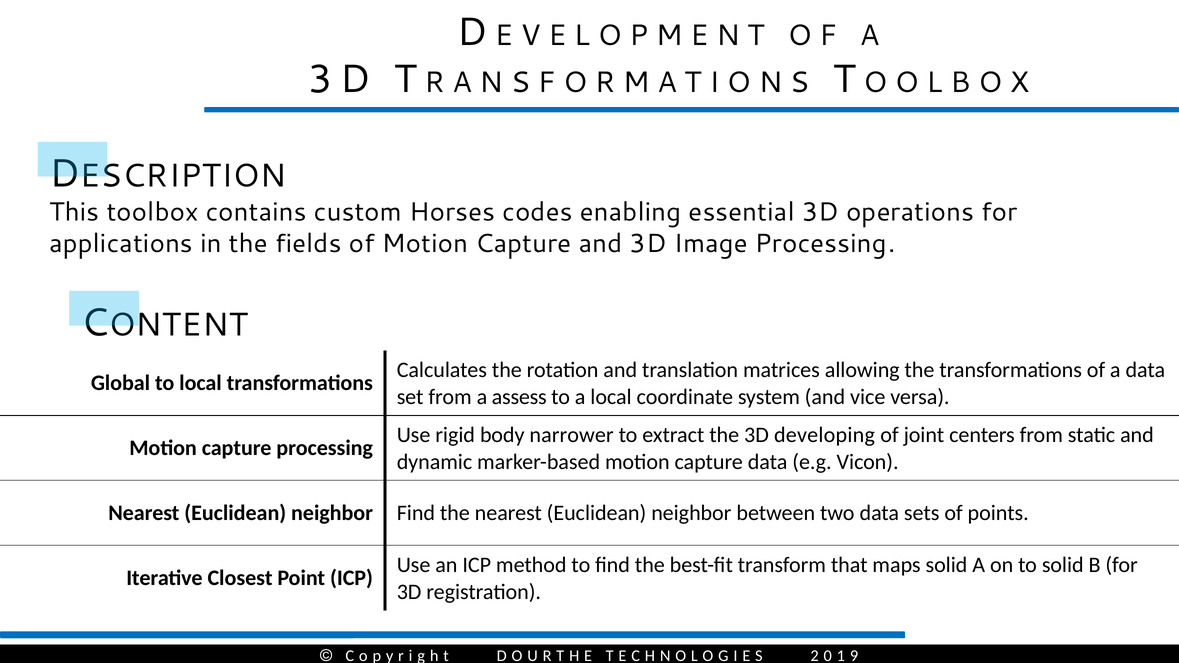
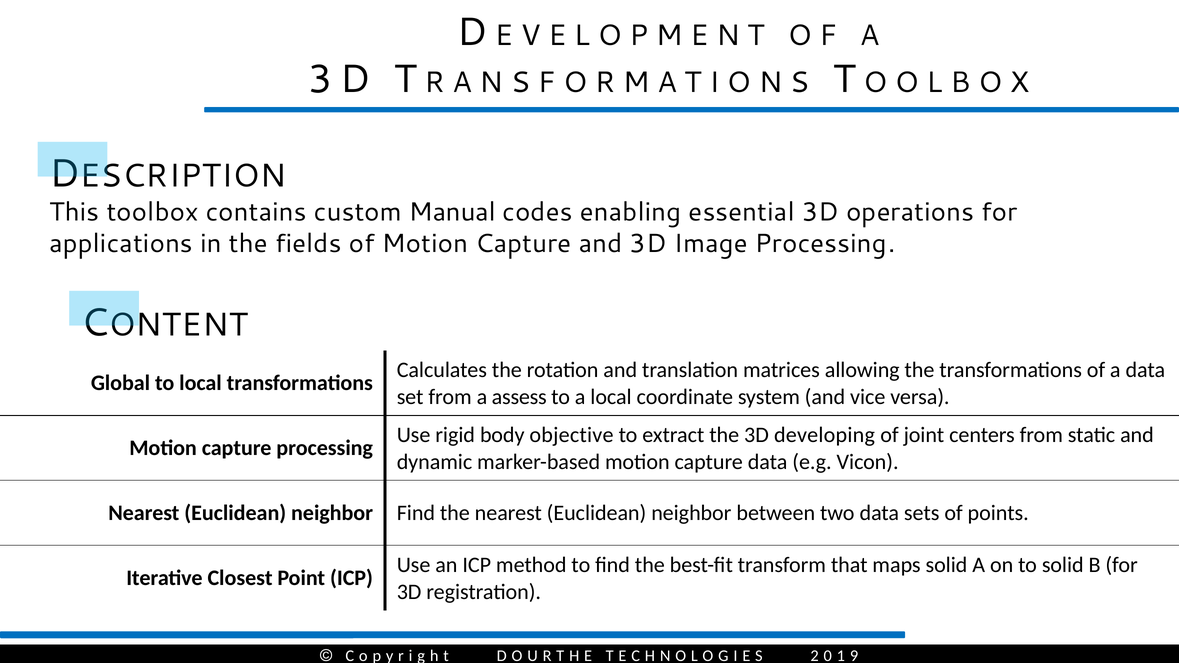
Horses: Horses -> Manual
narrower: narrower -> objective
